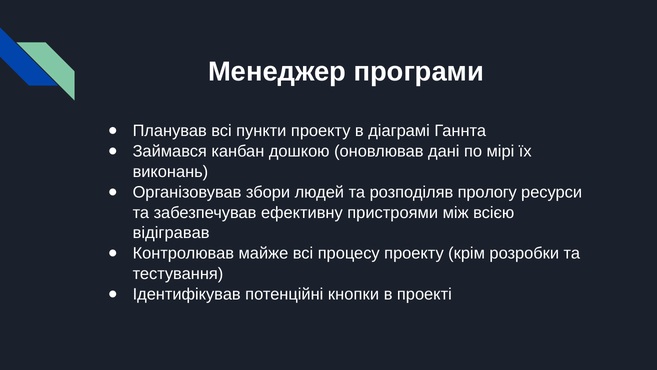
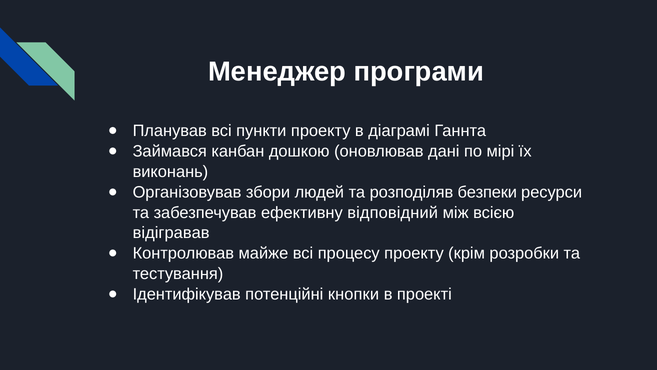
прологу: прологу -> безпеки
пристроями: пристроями -> відповідний
